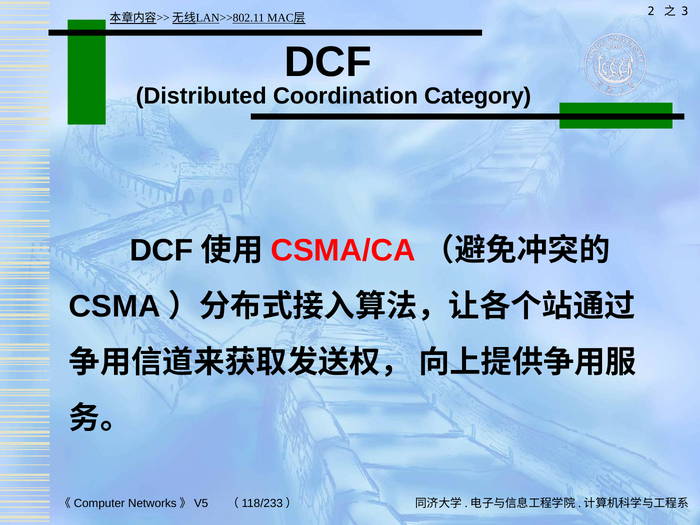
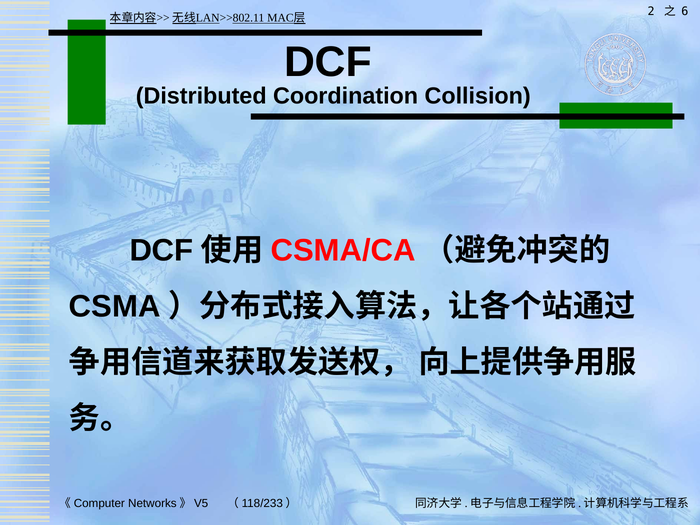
3: 3 -> 6
Category: Category -> Collision
